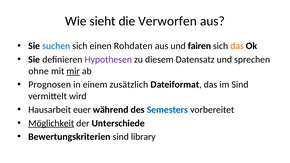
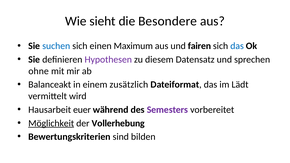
Verworfen: Verworfen -> Besondere
Rohdaten: Rohdaten -> Maximum
das at (237, 46) colour: orange -> blue
mir underline: present -> none
Prognosen: Prognosen -> Balanceakt
im Sind: Sind -> Lädt
Semesters colour: blue -> purple
Unterschiede: Unterschiede -> Vollerhebung
library: library -> bilden
